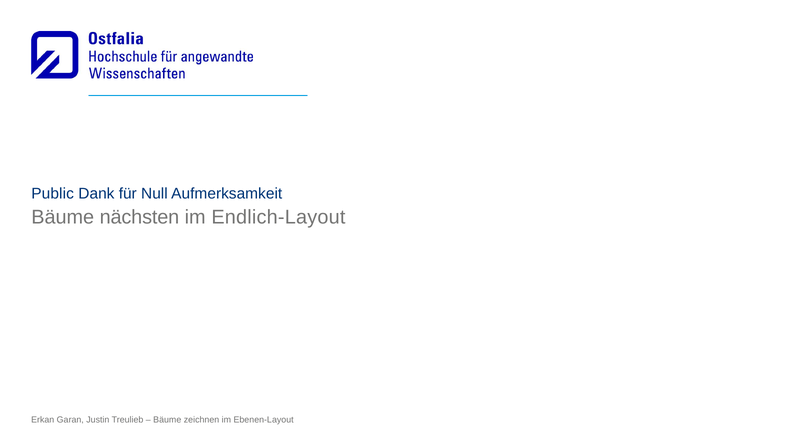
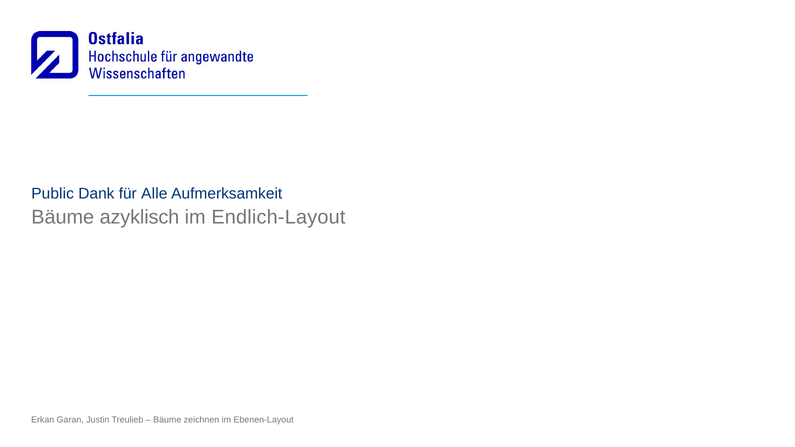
Null: Null -> Alle
nächsten: nächsten -> azyklisch
